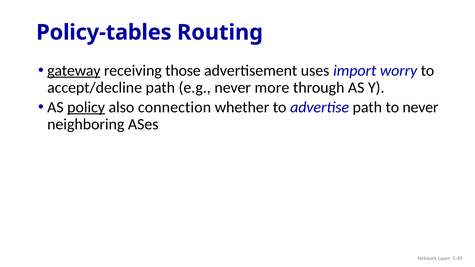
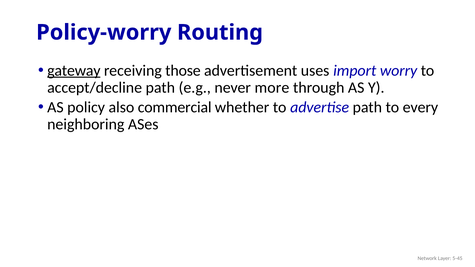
Policy-tables: Policy-tables -> Policy-worry
policy underline: present -> none
connection: connection -> commercial
to never: never -> every
